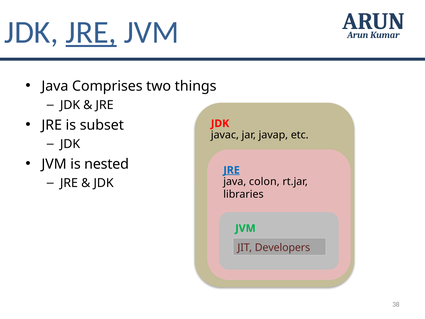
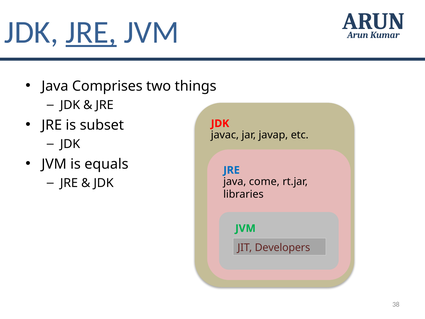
nested: nested -> equals
JRE at (232, 170) underline: present -> none
colon: colon -> come
